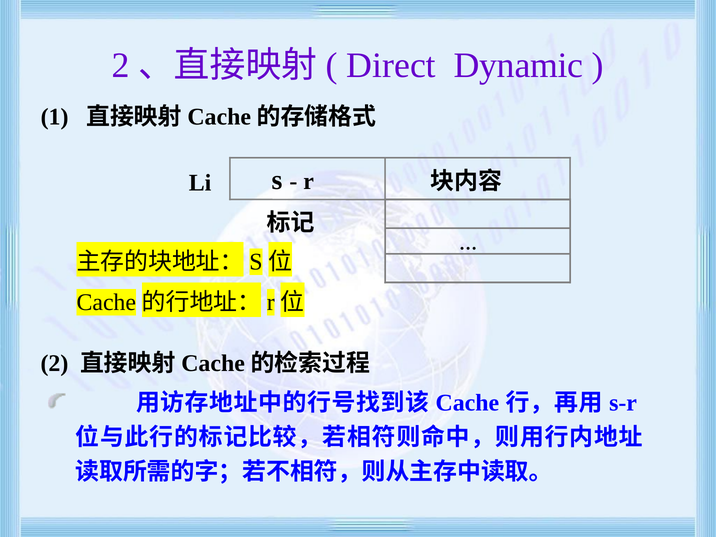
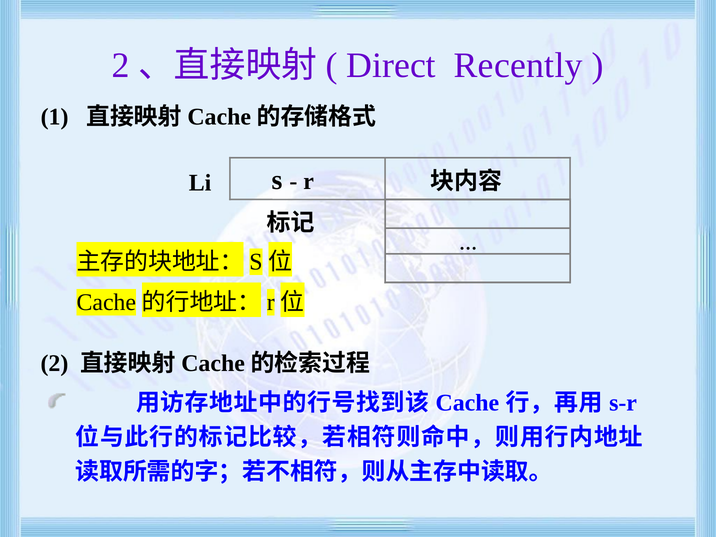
Dynamic: Dynamic -> Recently
